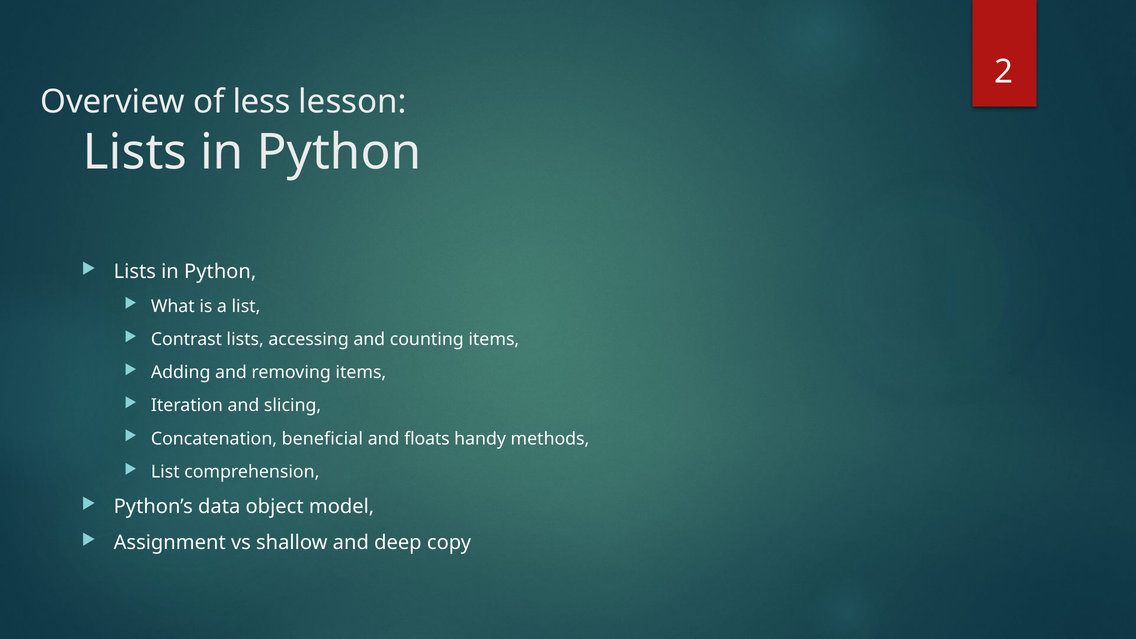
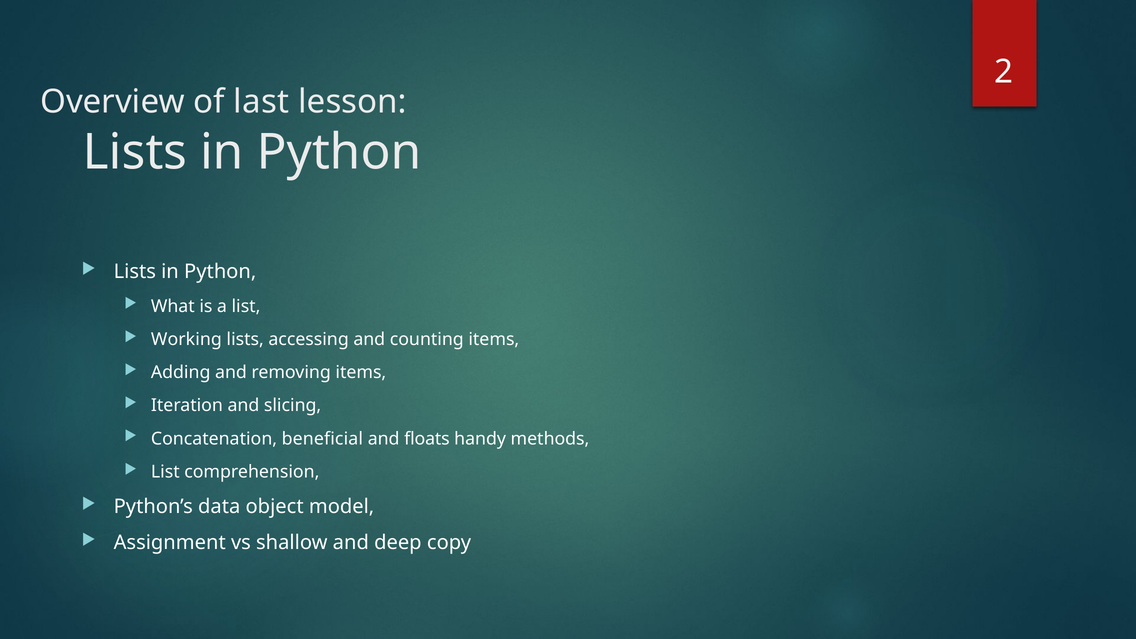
less: less -> last
Contrast: Contrast -> Working
